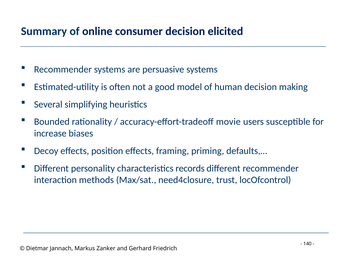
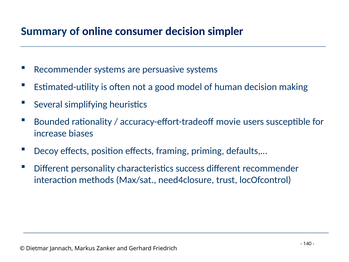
elicited: elicited -> simpler
records: records -> success
